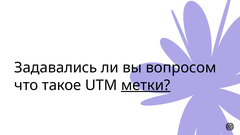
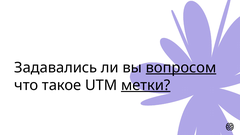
вопросом underline: none -> present
